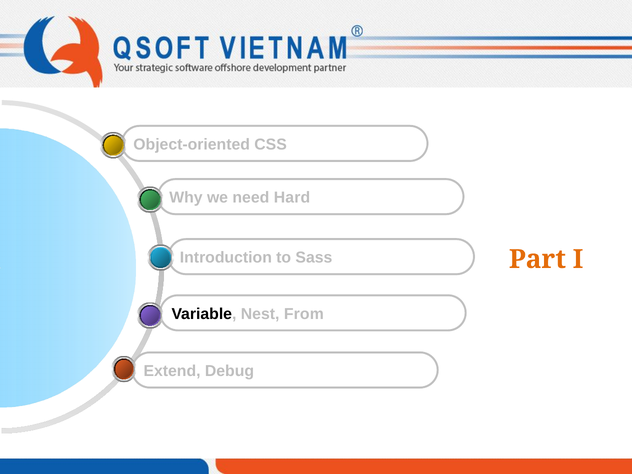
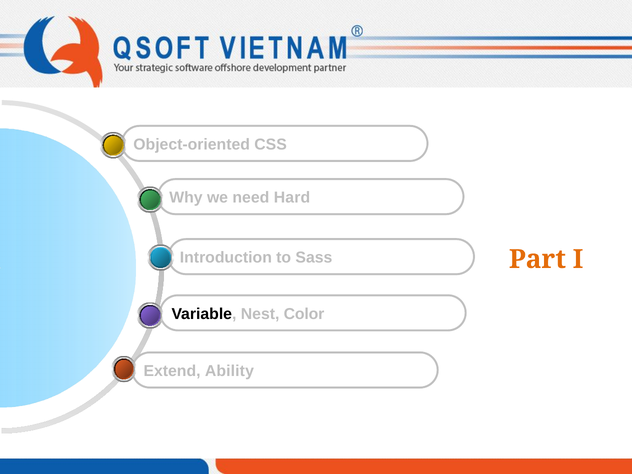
From: From -> Color
Debug: Debug -> Ability
